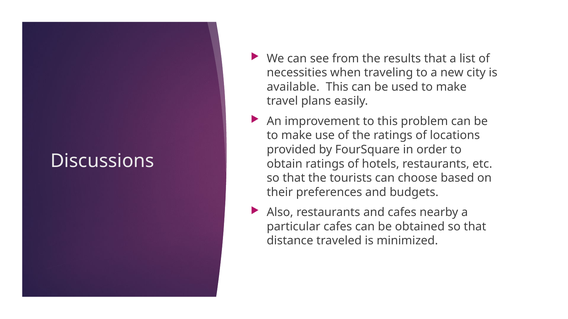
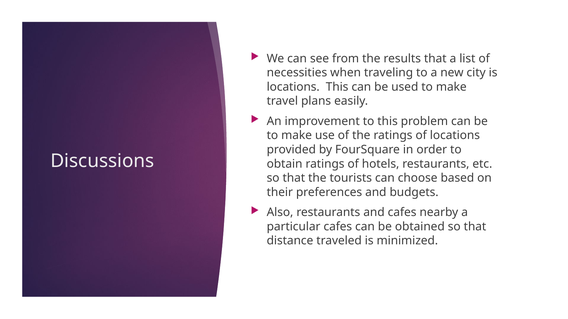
available at (293, 87): available -> locations
